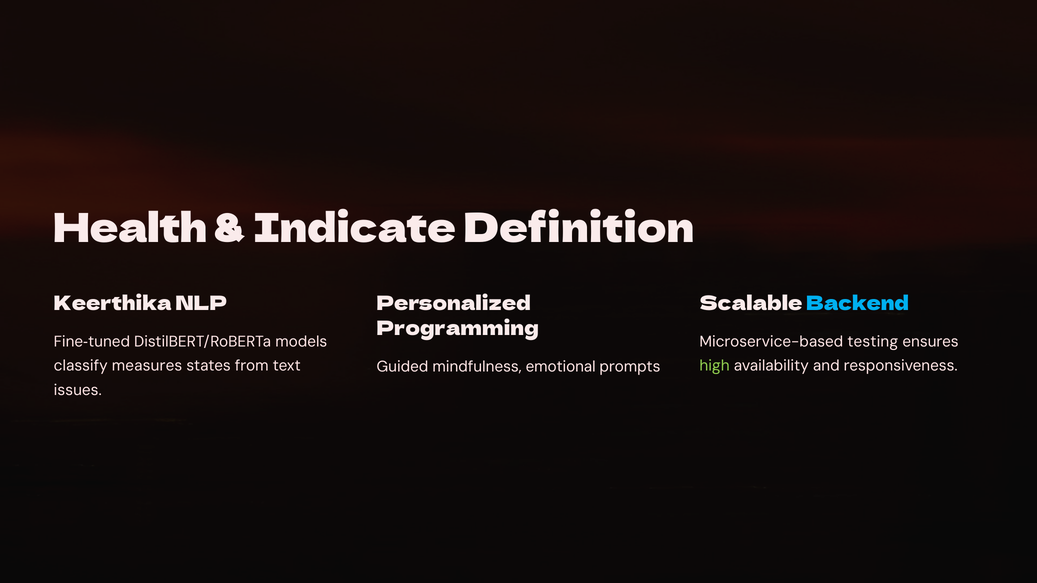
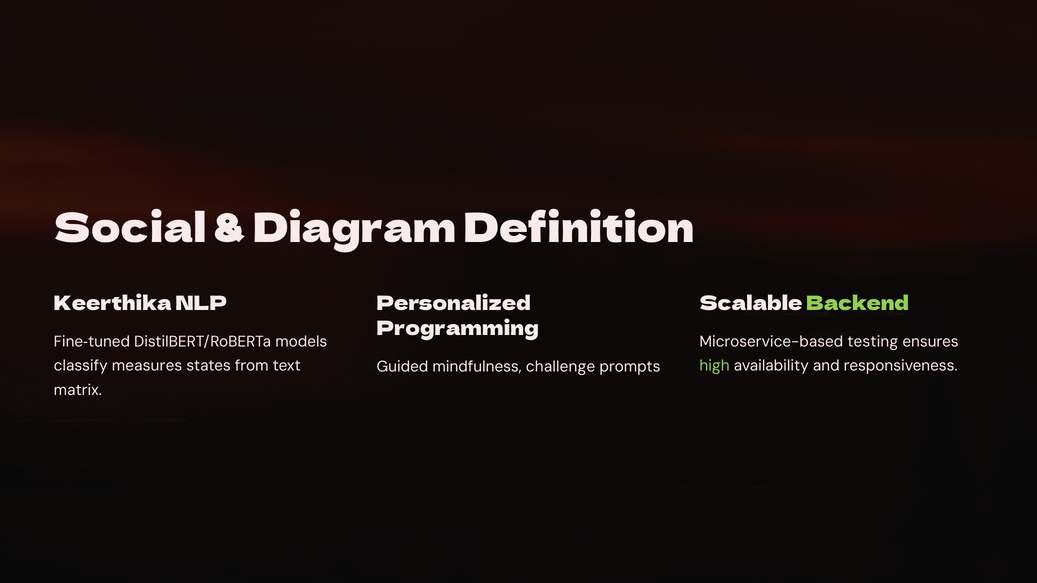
Health: Health -> Social
Indicate: Indicate -> Diagram
Backend colour: light blue -> light green
emotional: emotional -> challenge
issues: issues -> matrix
